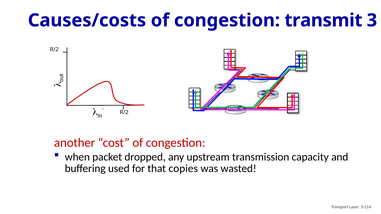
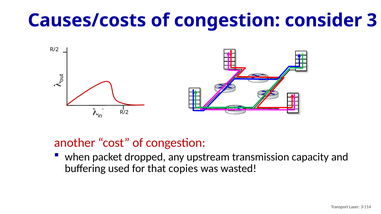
transmit: transmit -> consider
